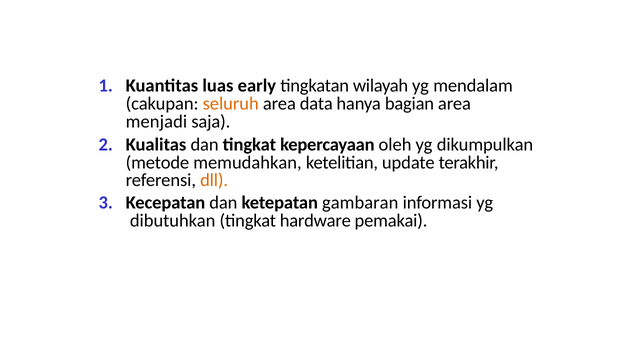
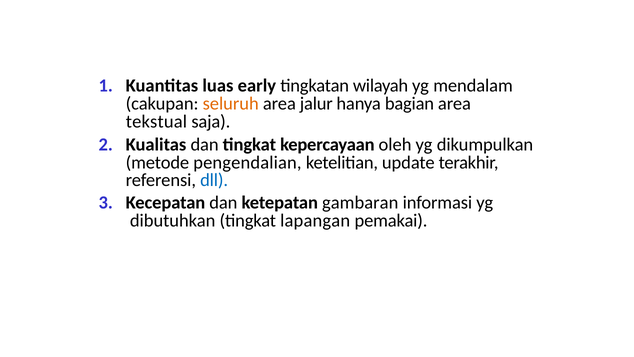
data: data -> jalur
menjadi: menjadi -> tekstual
memudahkan: memudahkan -> pengendalian
dll colour: orange -> blue
hardware: hardware -> lapangan
